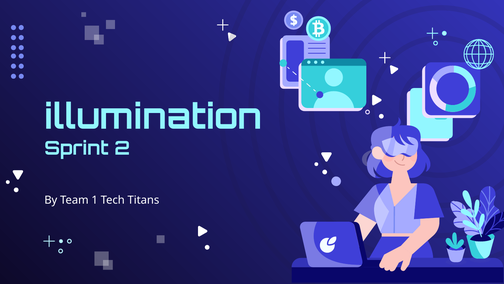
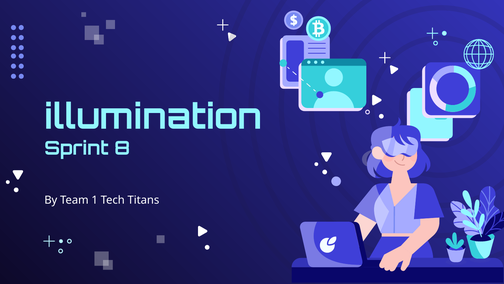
2: 2 -> 8
